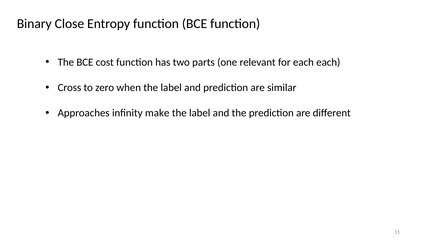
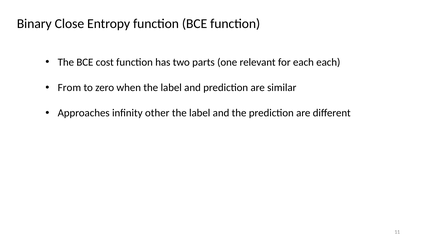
Cross: Cross -> From
make: make -> other
